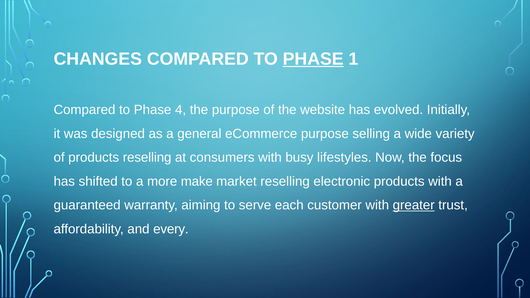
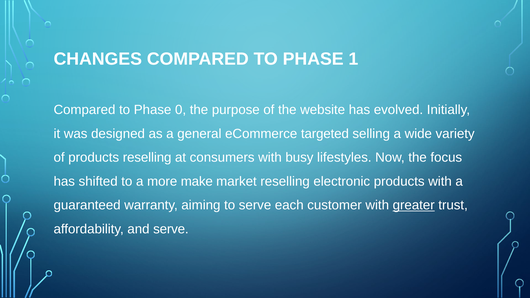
PHASE at (313, 59) underline: present -> none
4: 4 -> 0
eCommerce purpose: purpose -> targeted
and every: every -> serve
